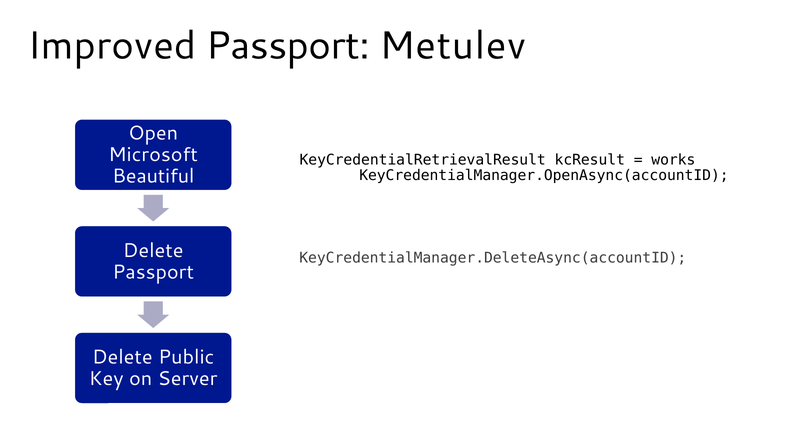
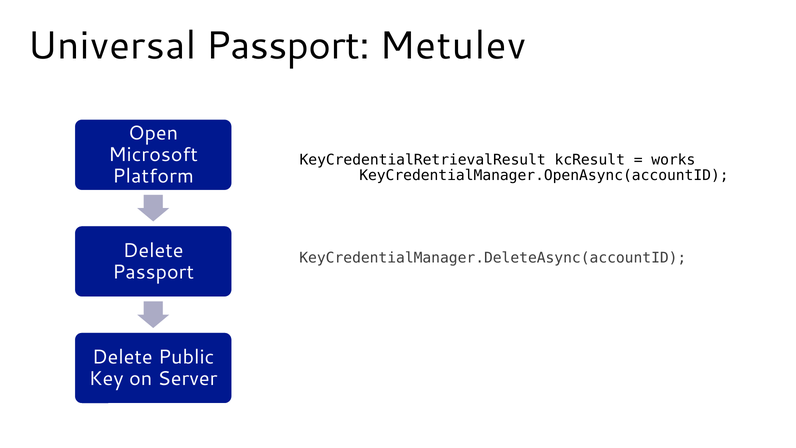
Improved: Improved -> Universal
Beautiful: Beautiful -> Platform
